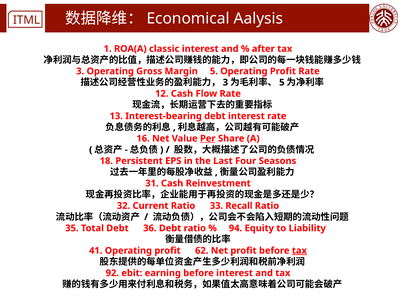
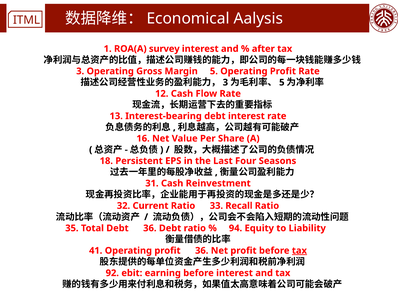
classic: classic -> survey
Per underline: present -> none
profit 62: 62 -> 36
